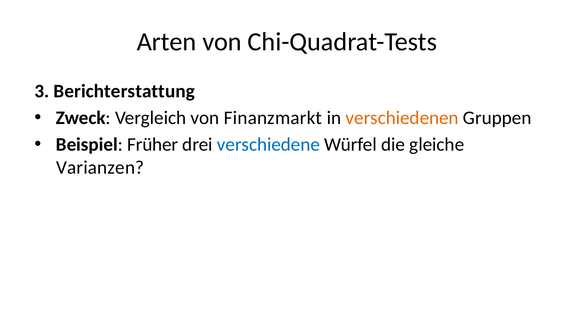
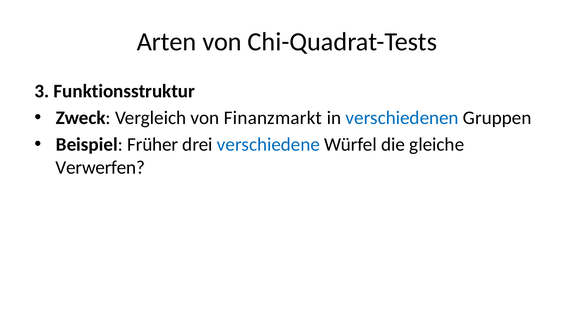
Berichterstattung: Berichterstattung -> Funktionsstruktur
verschiedenen colour: orange -> blue
Varianzen: Varianzen -> Verwerfen
